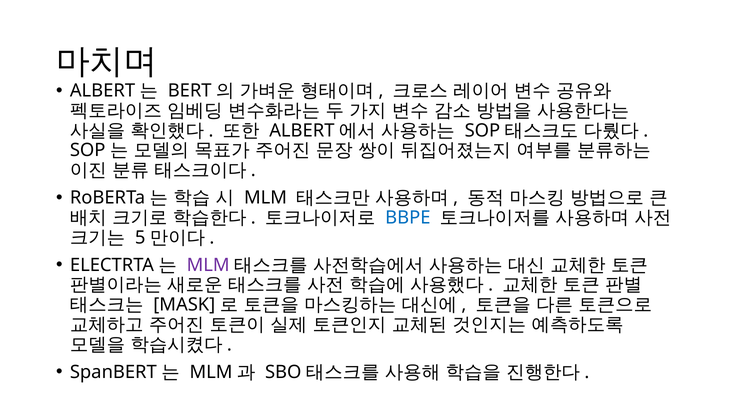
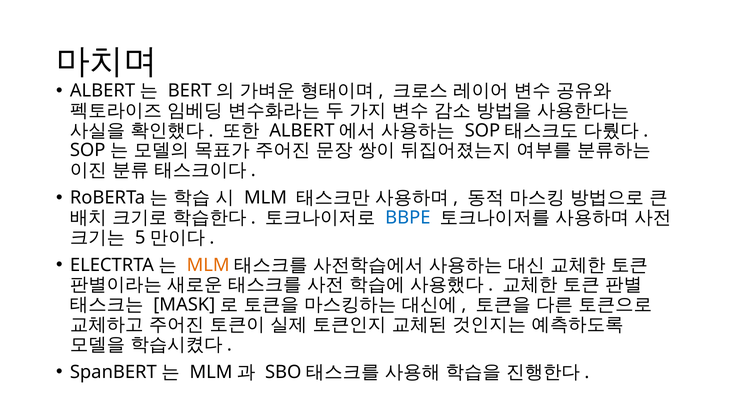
MLM at (208, 265) colour: purple -> orange
